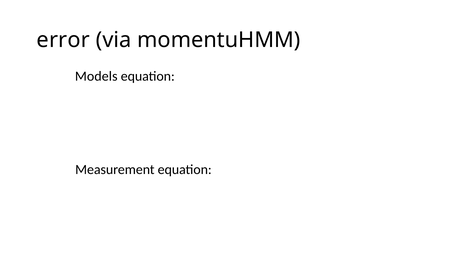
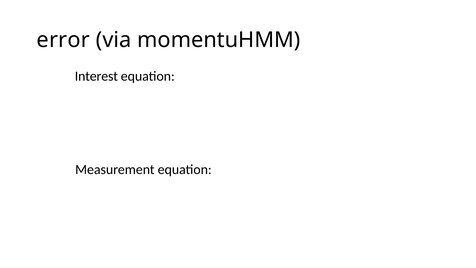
Models: Models -> Interest
